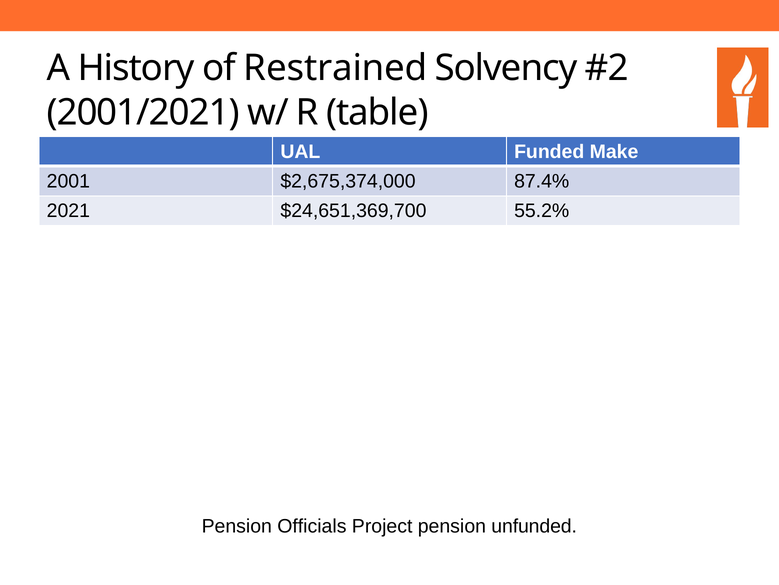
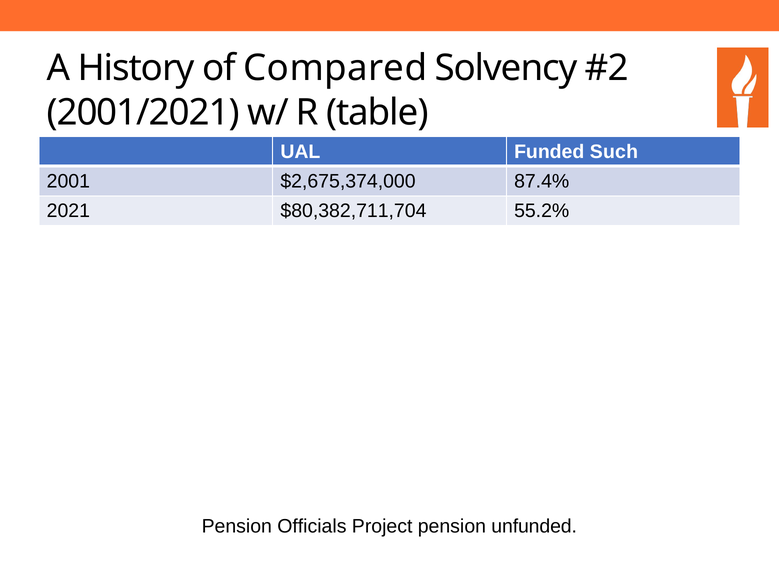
Restrained: Restrained -> Compared
Make: Make -> Such
$24,651,369,700: $24,651,369,700 -> $80,382,711,704
